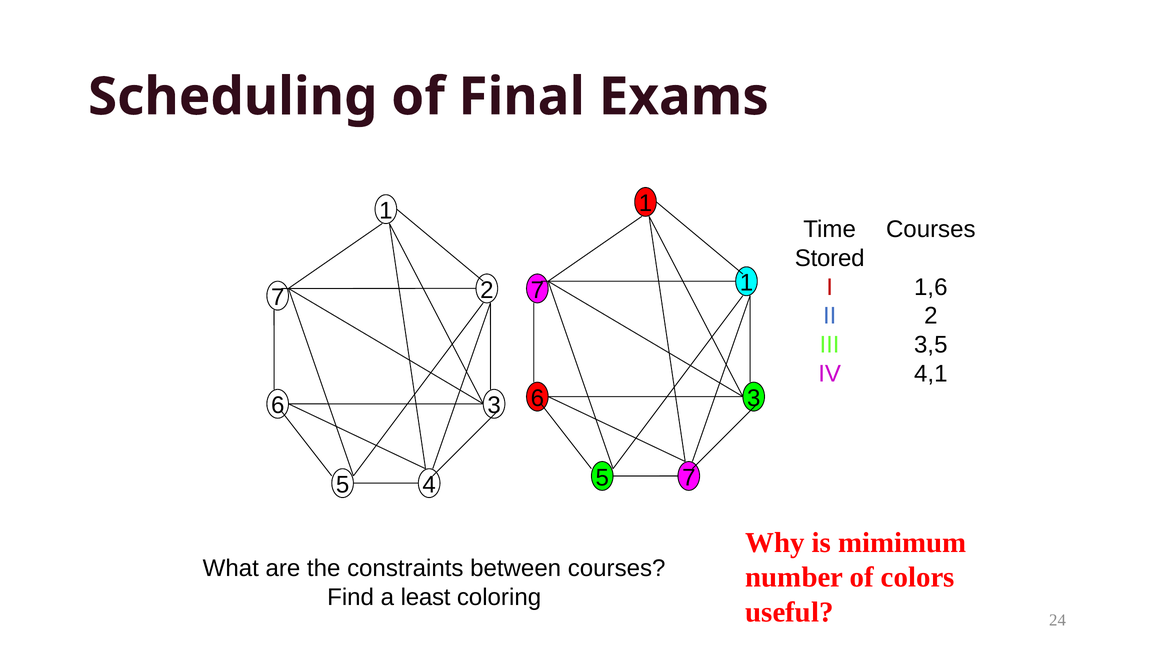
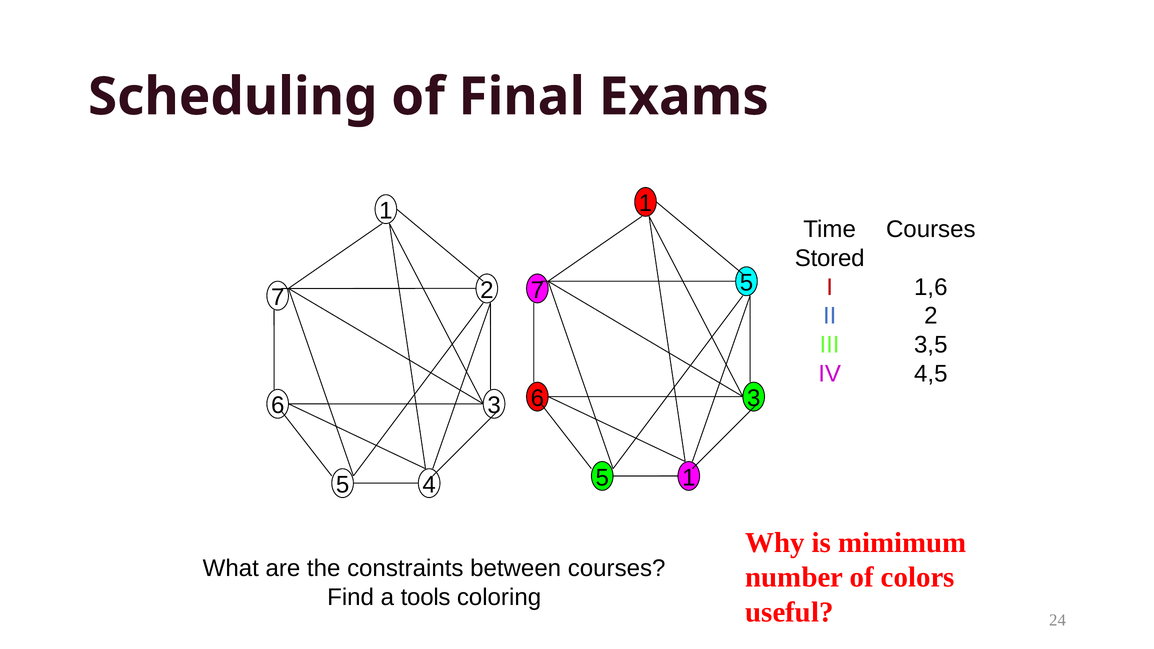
7 1: 1 -> 5
4,1: 4,1 -> 4,5
5 7: 7 -> 1
least: least -> tools
